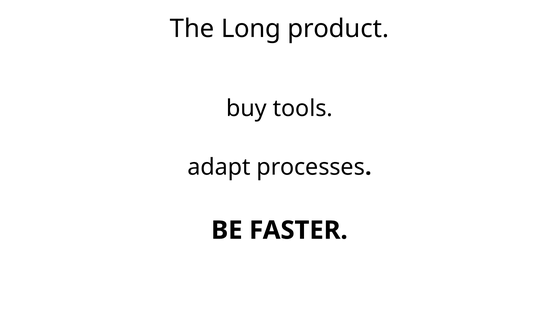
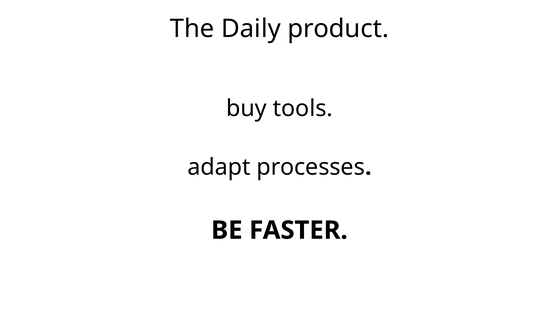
Long: Long -> Daily
